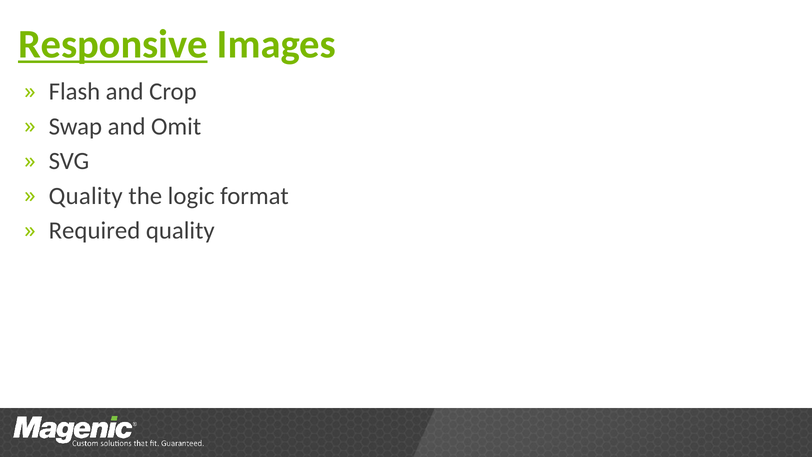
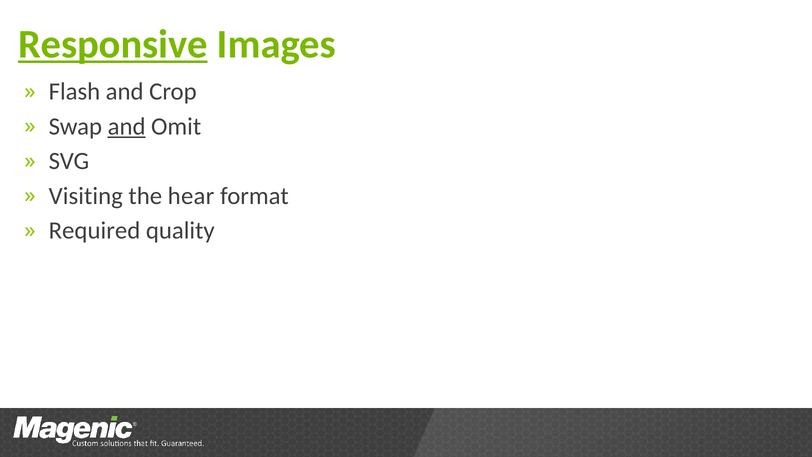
and at (127, 126) underline: none -> present
Quality at (86, 196): Quality -> Visiting
logic: logic -> hear
